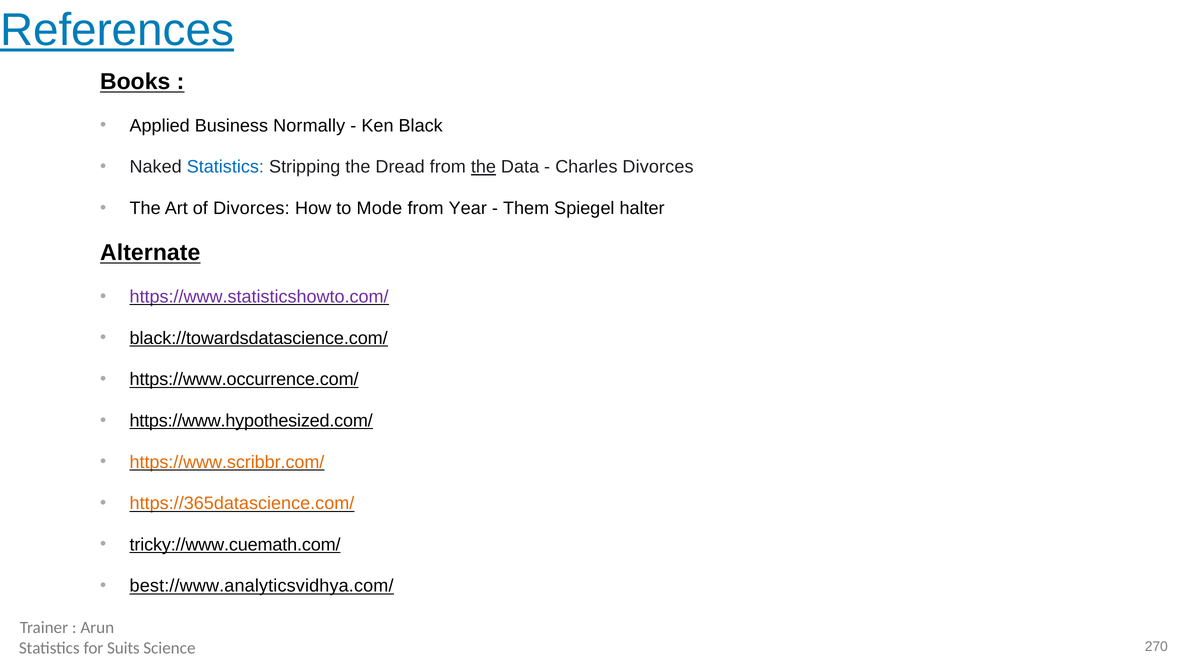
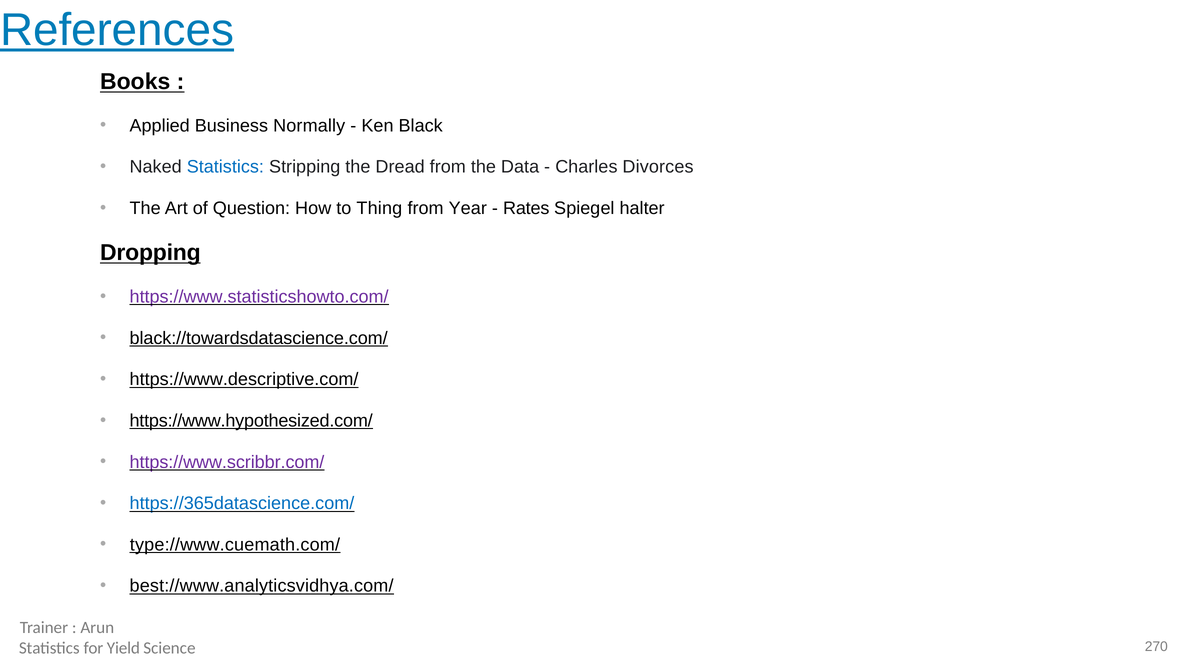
the at (483, 167) underline: present -> none
of Divorces: Divorces -> Question
Mode: Mode -> Thing
Them: Them -> Rates
Alternate: Alternate -> Dropping
https://www.occurrence.com/: https://www.occurrence.com/ -> https://www.descriptive.com/
https://www.scribbr.com/ colour: orange -> purple
https://365datascience.com/ colour: orange -> blue
tricky://www.cuemath.com/: tricky://www.cuemath.com/ -> type://www.cuemath.com/
Suits: Suits -> Yield
